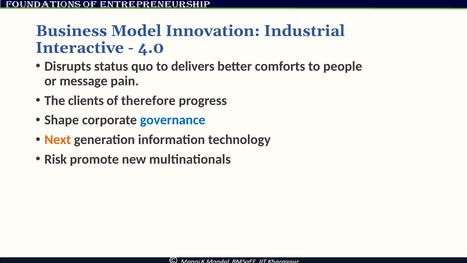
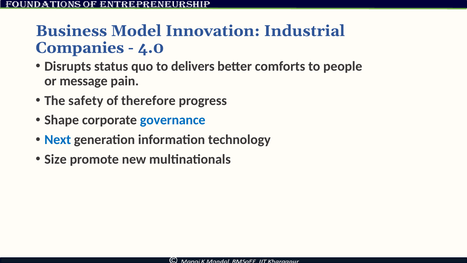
Interactive: Interactive -> Companies
clients: clients -> safety
Next colour: orange -> blue
Risk: Risk -> Size
